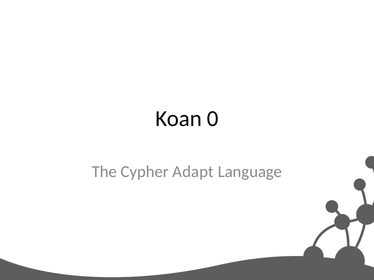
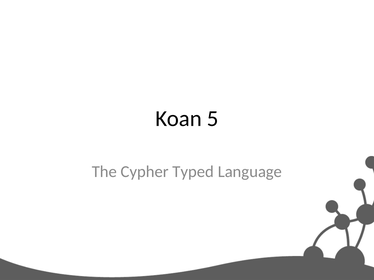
0: 0 -> 5
Adapt: Adapt -> Typed
